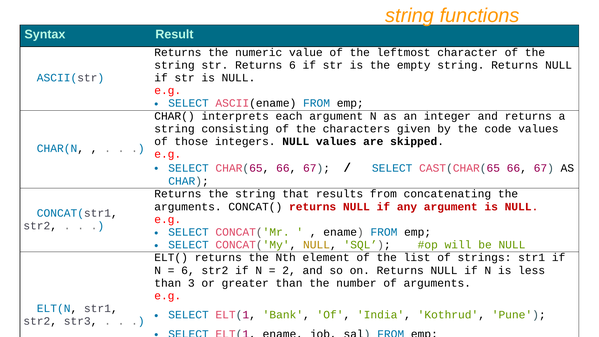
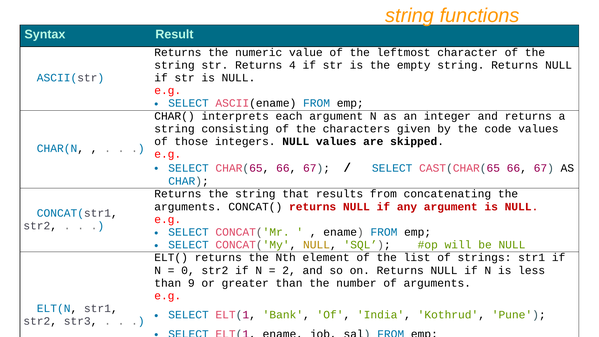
Returns 6: 6 -> 4
6 at (188, 270): 6 -> 0
3: 3 -> 9
